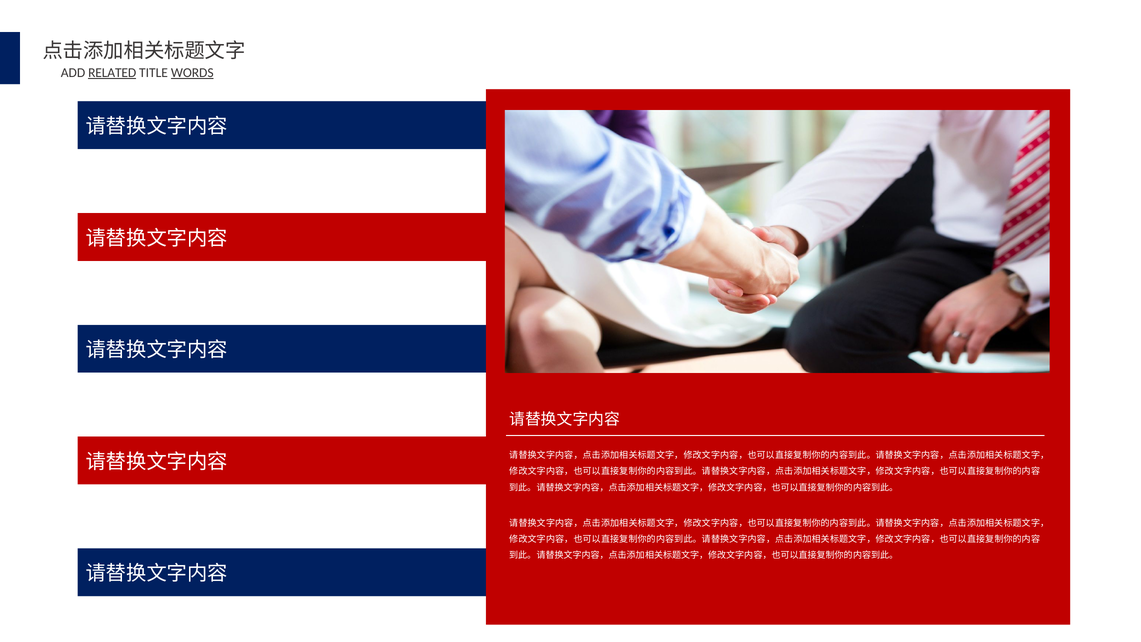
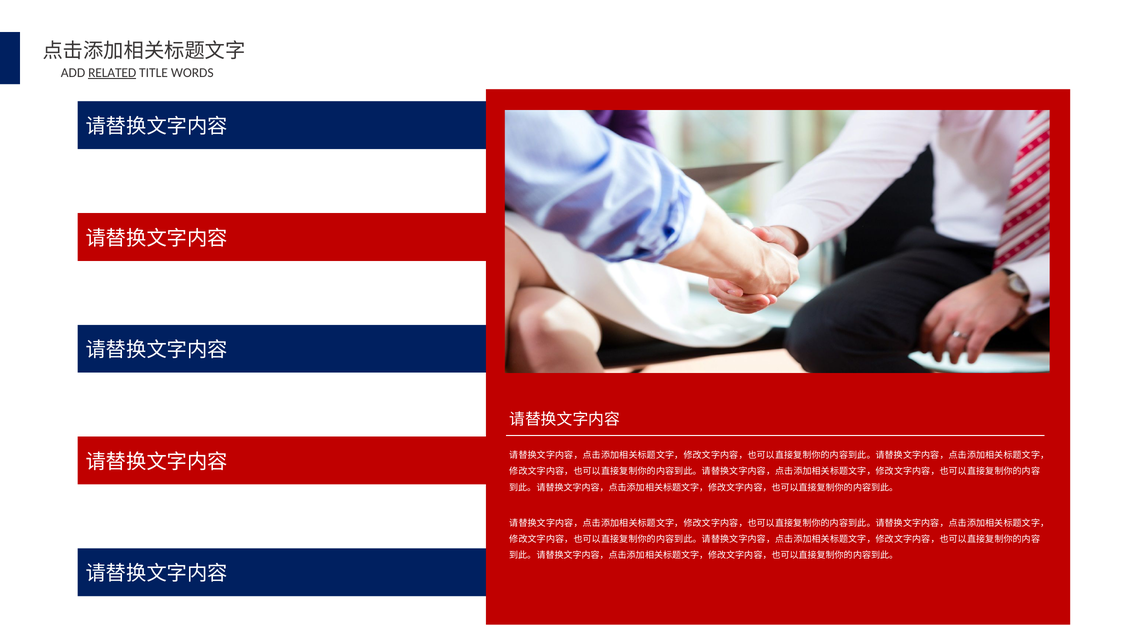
WORDS underline: present -> none
